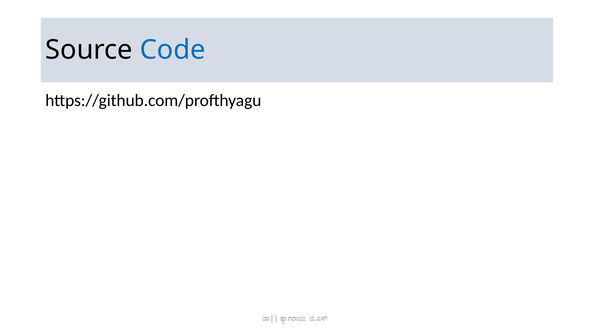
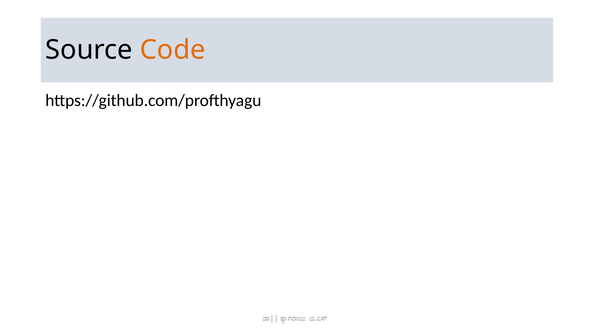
Code colour: blue -> orange
